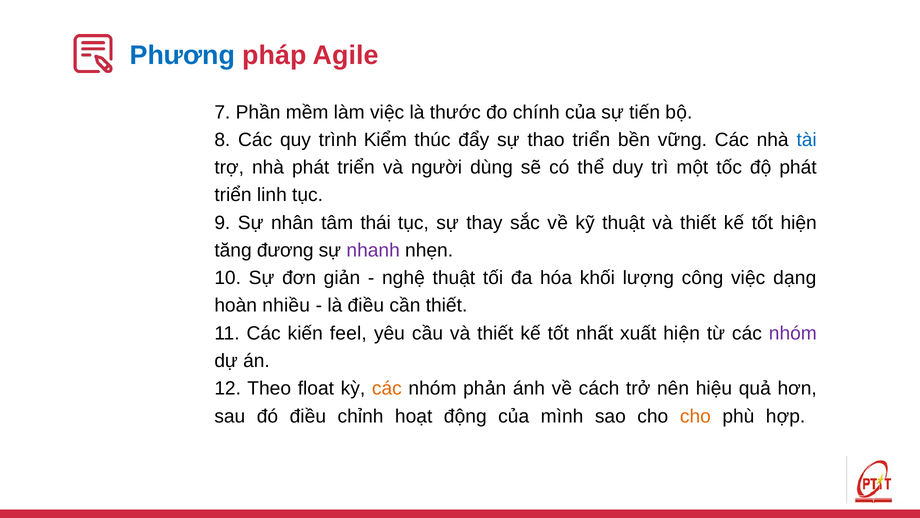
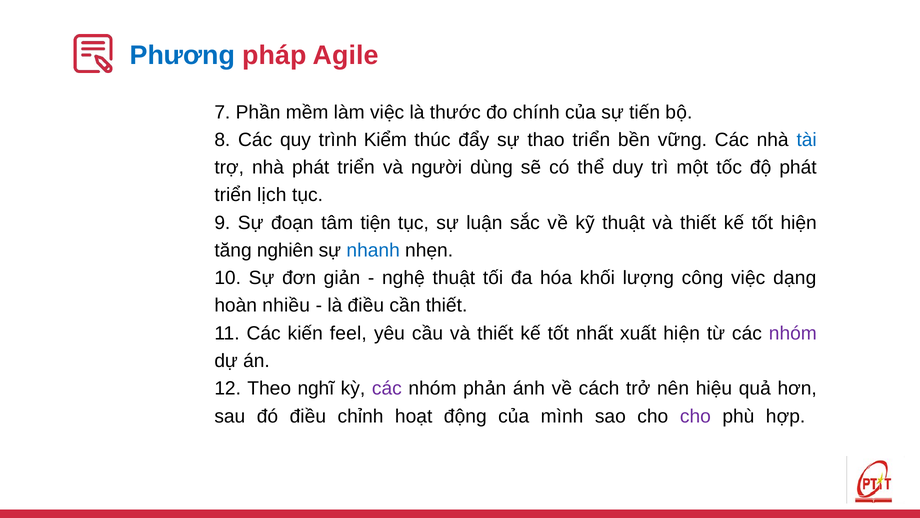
linh: linh -> lịch
nhân: nhân -> đoạn
thái: thái -> tiện
thay: thay -> luận
đương: đương -> nghiên
nhanh colour: purple -> blue
float: float -> nghĩ
các at (387, 388) colour: orange -> purple
cho at (695, 416) colour: orange -> purple
